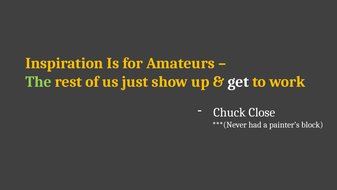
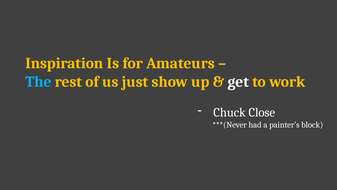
The colour: light green -> light blue
